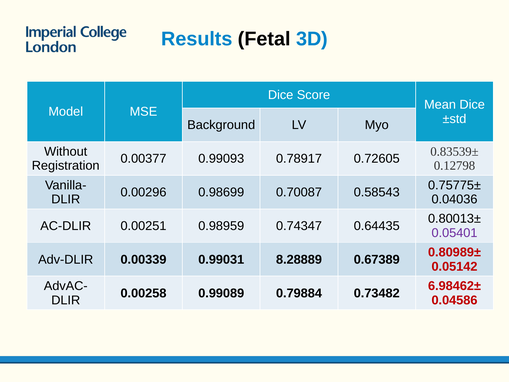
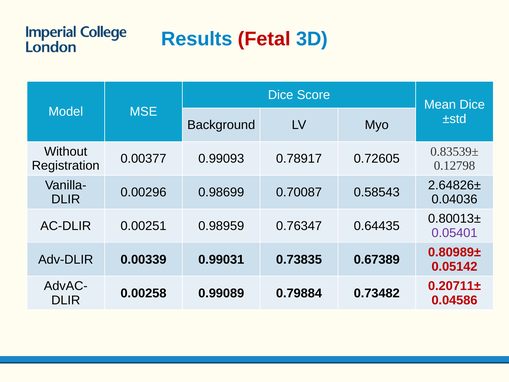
Fetal colour: black -> red
0.75775±: 0.75775± -> 2.64826±
0.74347: 0.74347 -> 0.76347
8.28889: 8.28889 -> 0.73835
6.98462±: 6.98462± -> 0.20711±
